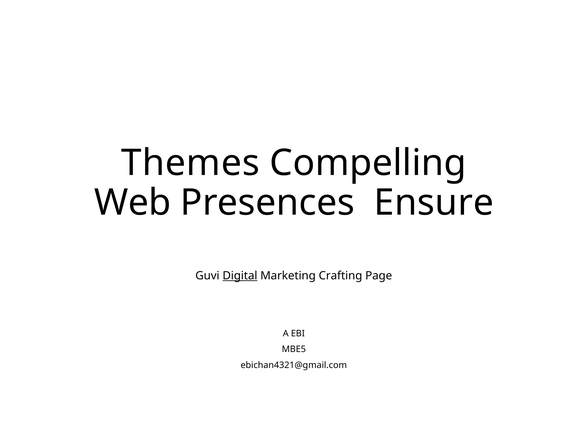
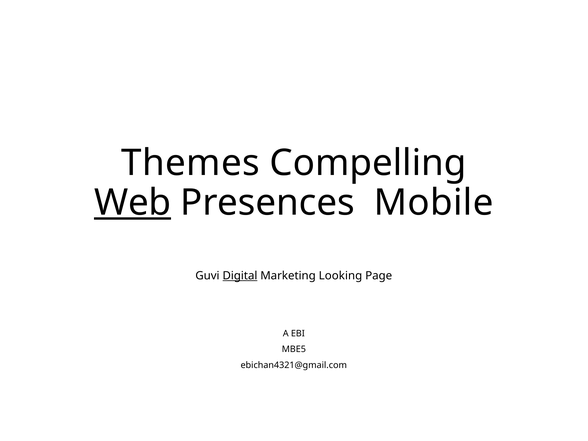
Web underline: none -> present
Ensure: Ensure -> Mobile
Crafting: Crafting -> Looking
